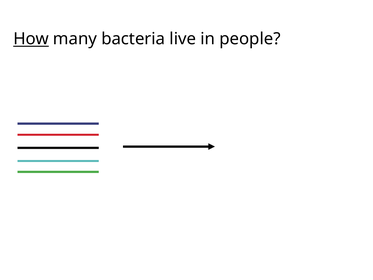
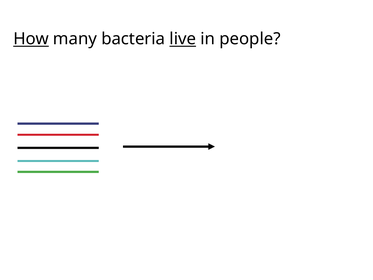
live underline: none -> present
